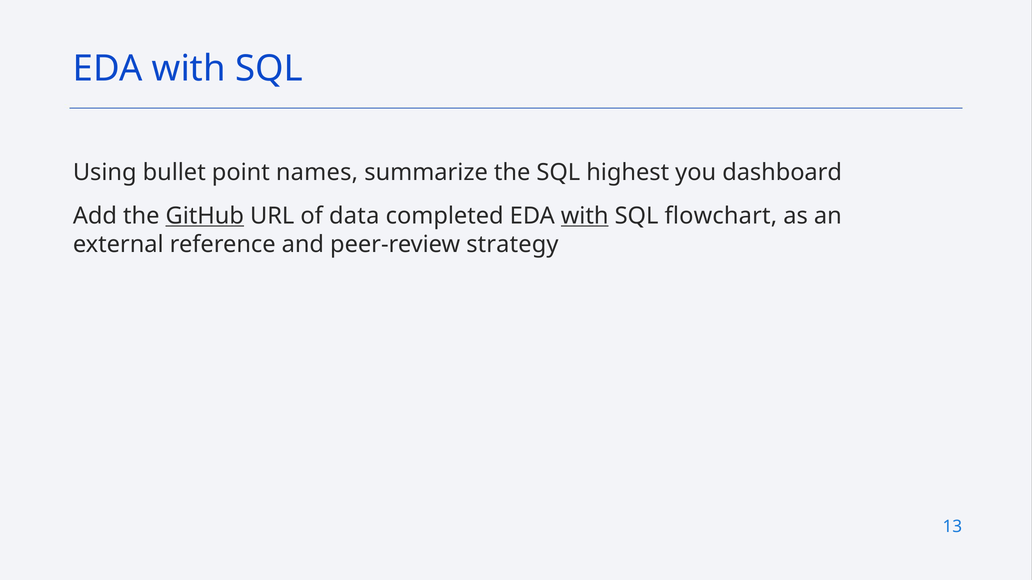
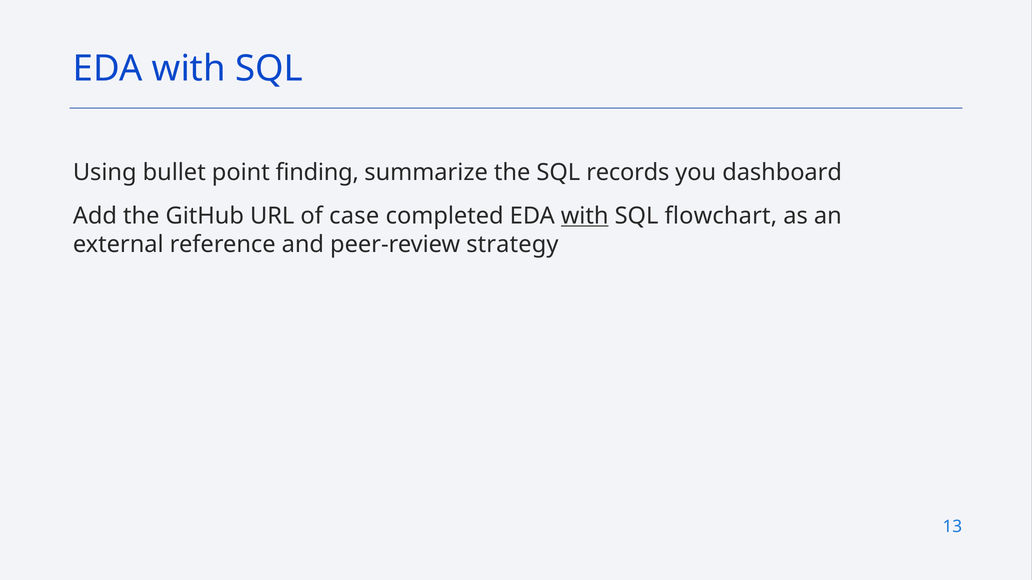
names: names -> finding
highest: highest -> records
GitHub underline: present -> none
data: data -> case
